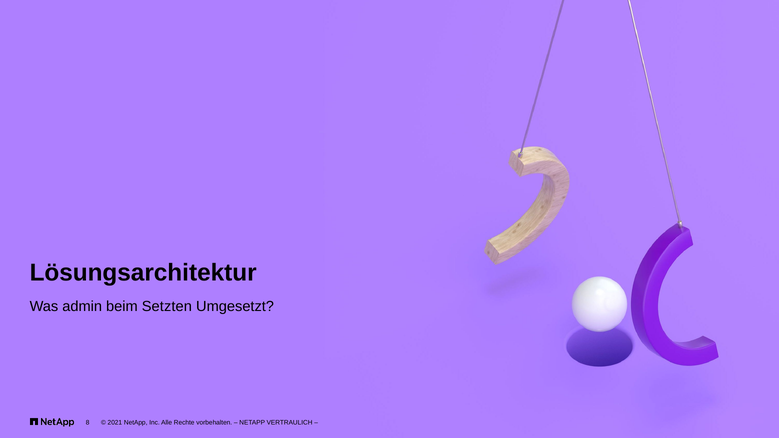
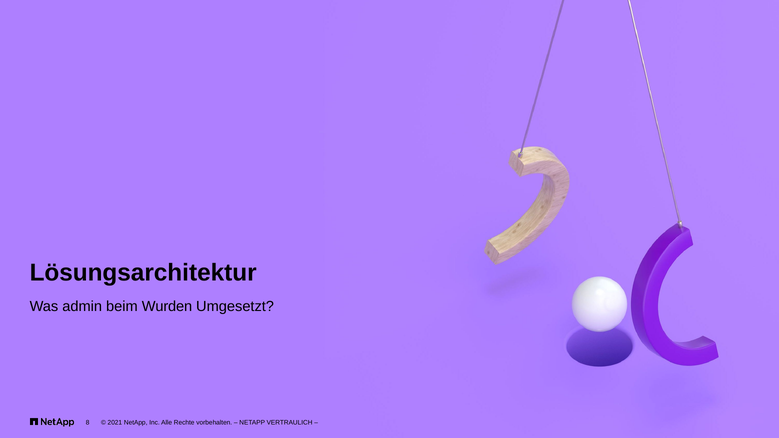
Setzten: Setzten -> Wurden
